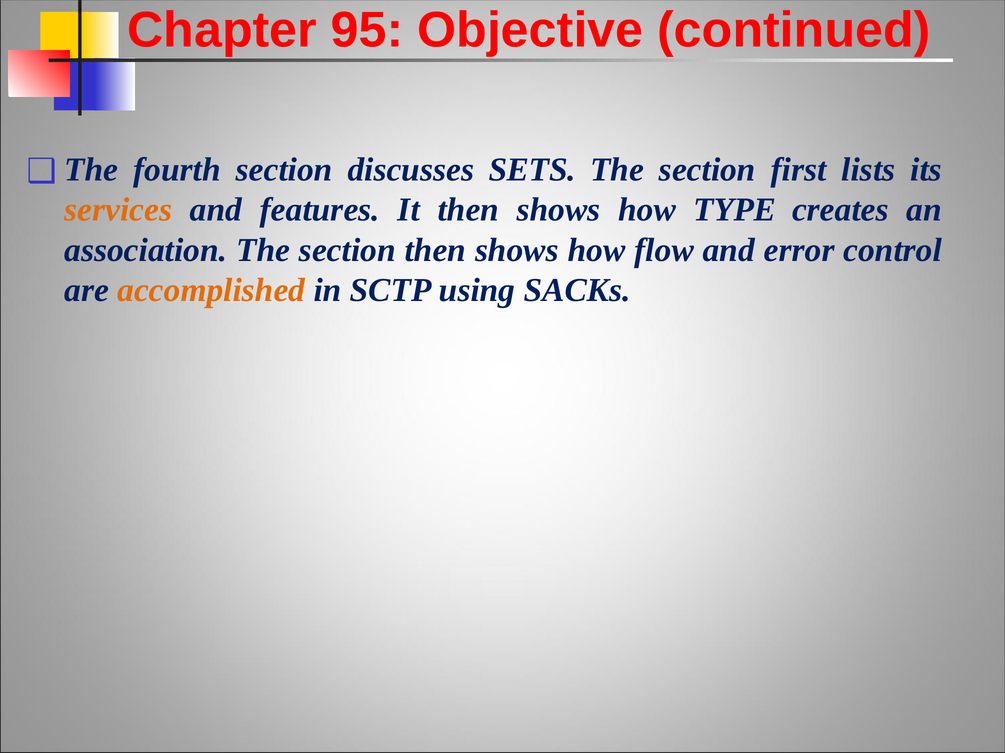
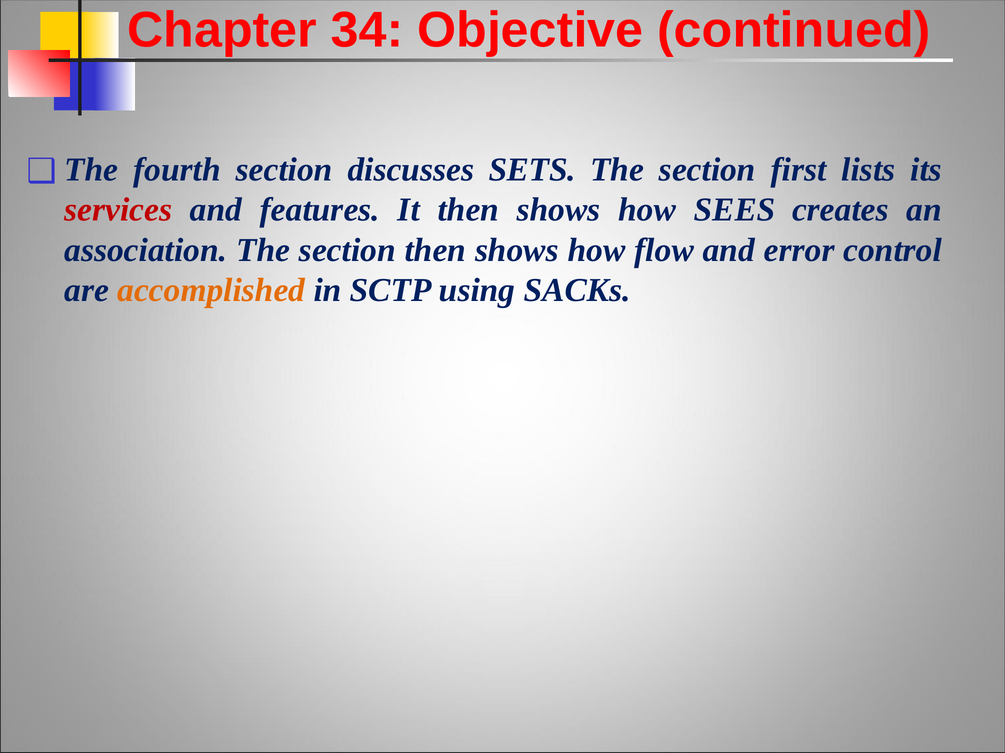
95: 95 -> 34
services colour: orange -> red
TYPE: TYPE -> SEES
